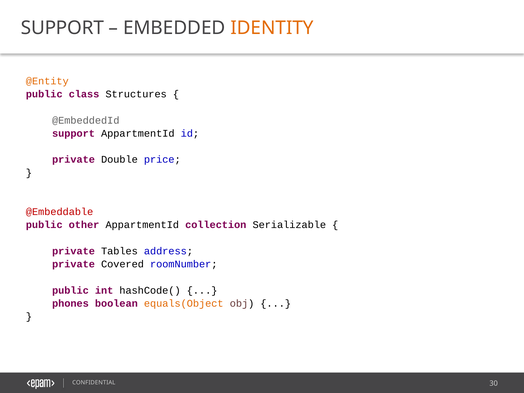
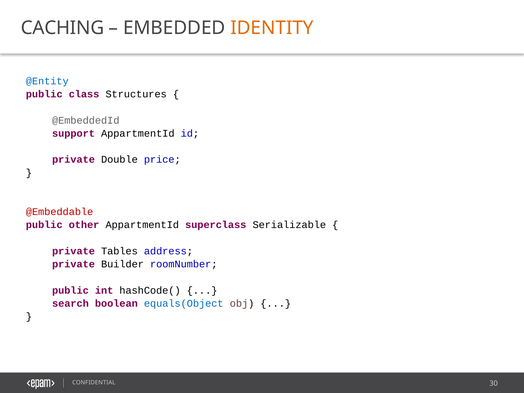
SUPPORT at (62, 28): SUPPORT -> CACHING
@Entity colour: orange -> blue
collection: collection -> superclass
Covered: Covered -> Builder
phones: phones -> search
equals(Object colour: orange -> blue
